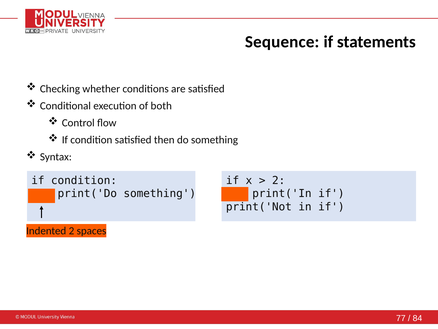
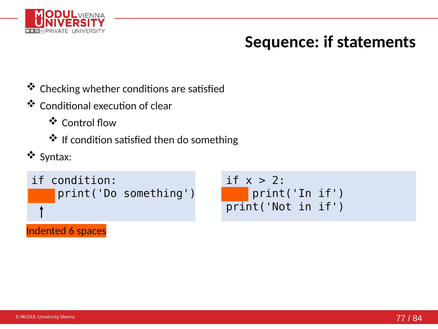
both: both -> clear
Indented 2: 2 -> 6
